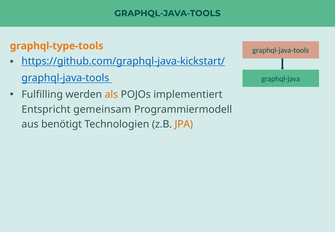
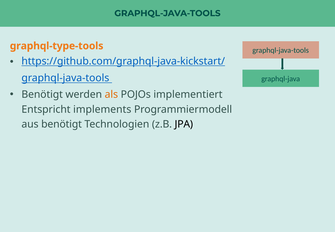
Fulfilling at (42, 95): Fulfilling -> Benötigt
gemeinsam: gemeinsam -> implements
JPA colour: orange -> black
